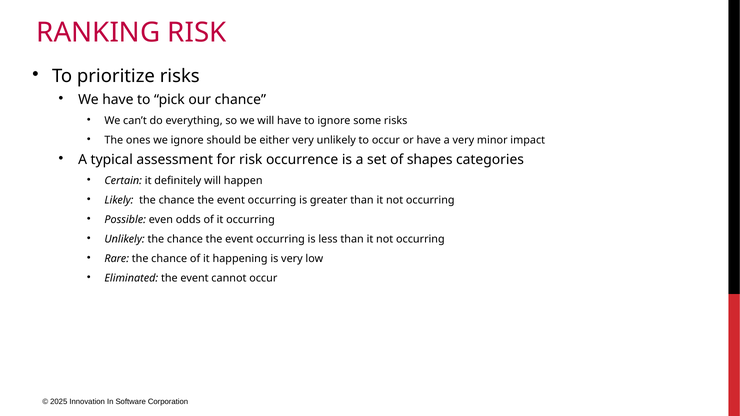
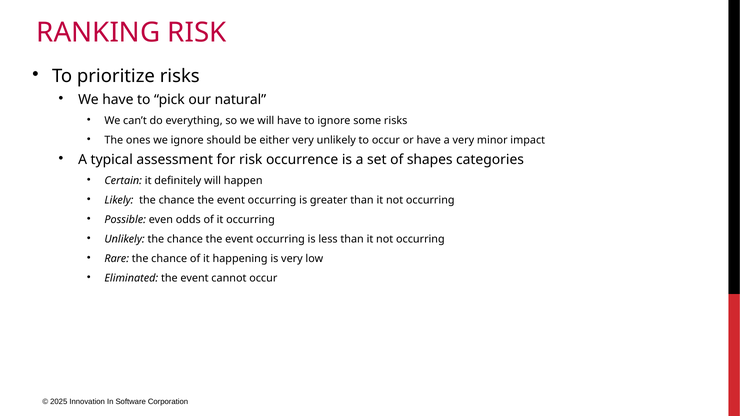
our chance: chance -> natural
